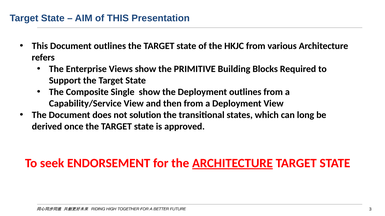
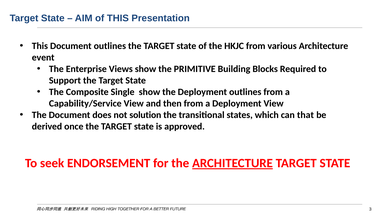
refers: refers -> event
long: long -> that
